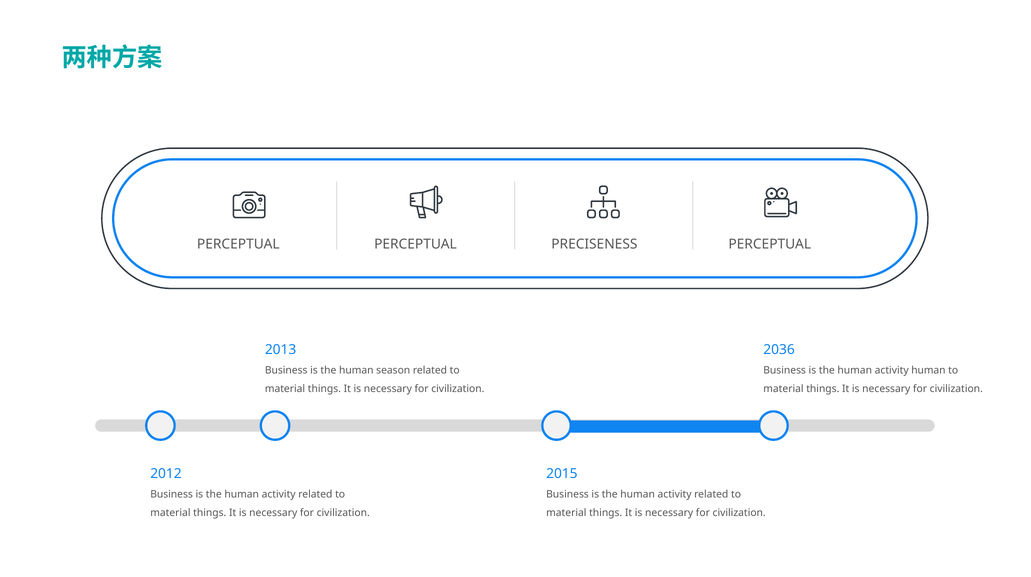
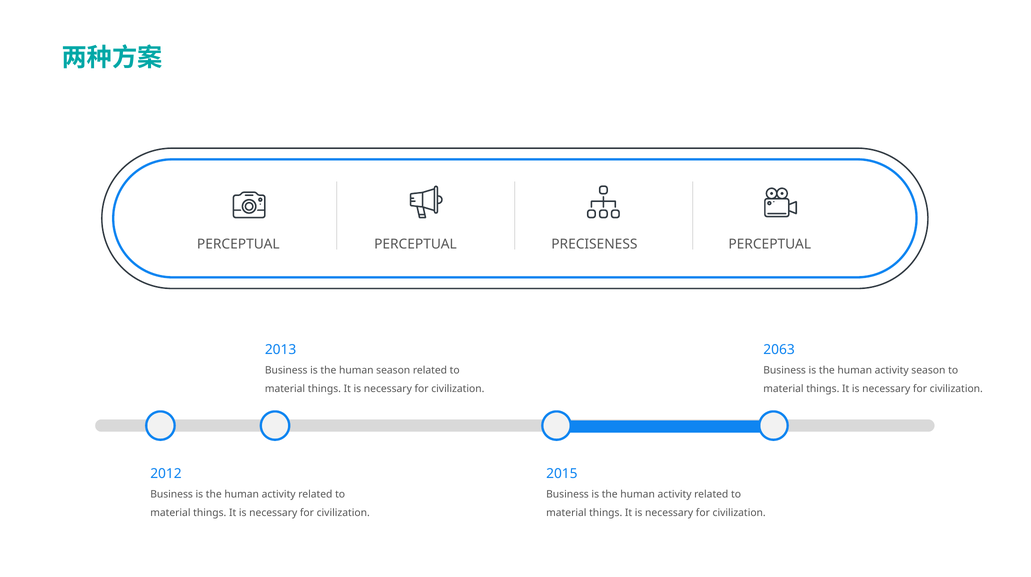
2036: 2036 -> 2063
activity human: human -> season
